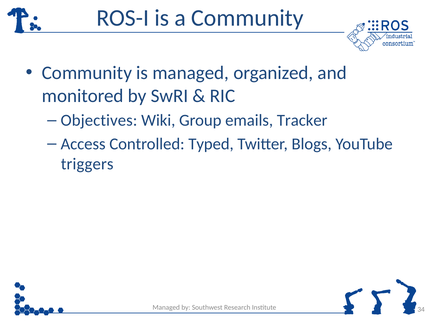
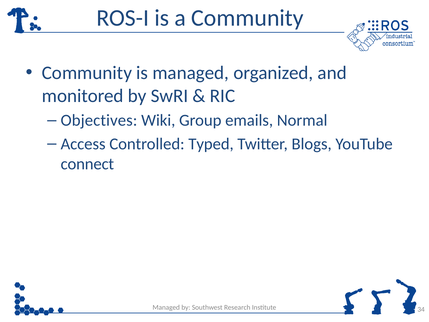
Tracker: Tracker -> Normal
triggers: triggers -> connect
